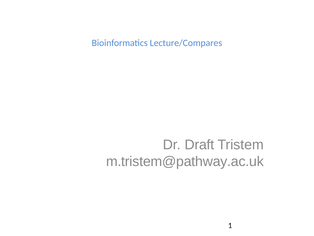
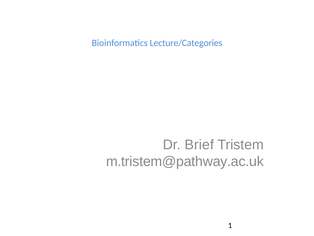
Lecture/Compares: Lecture/Compares -> Lecture/Categories
Draft: Draft -> Brief
